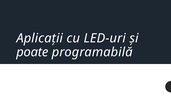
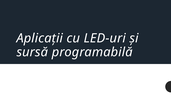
poate: poate -> sursă
